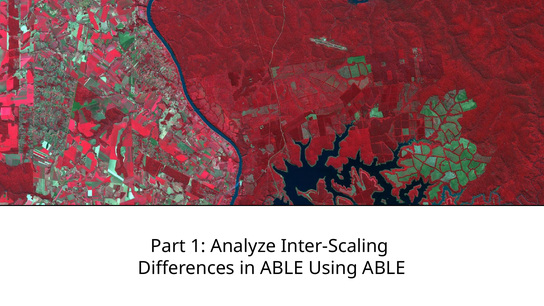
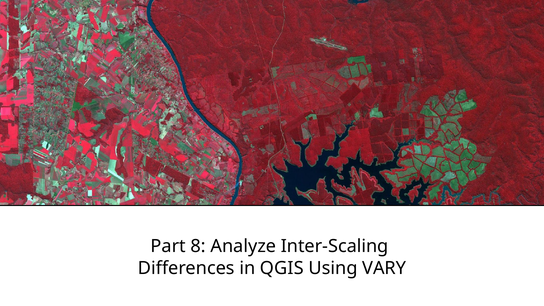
1: 1 -> 8
in ABLE: ABLE -> QGIS
Using ABLE: ABLE -> VARY
